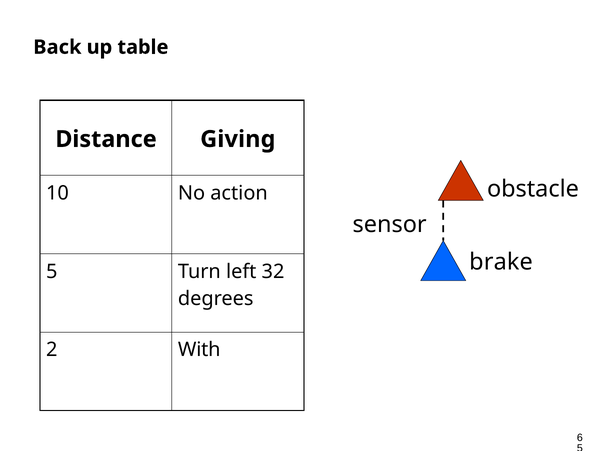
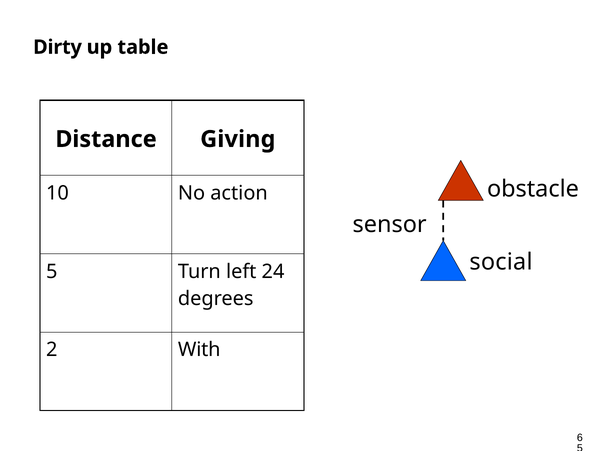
Back: Back -> Dirty
brake: brake -> social
32: 32 -> 24
